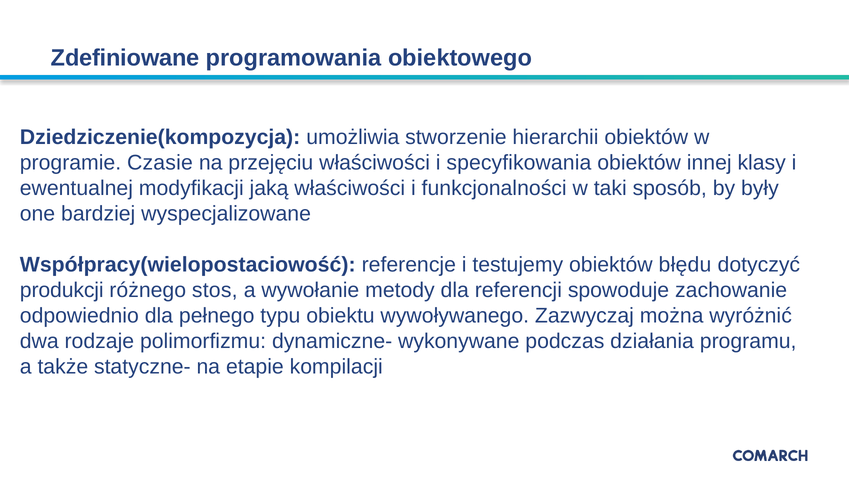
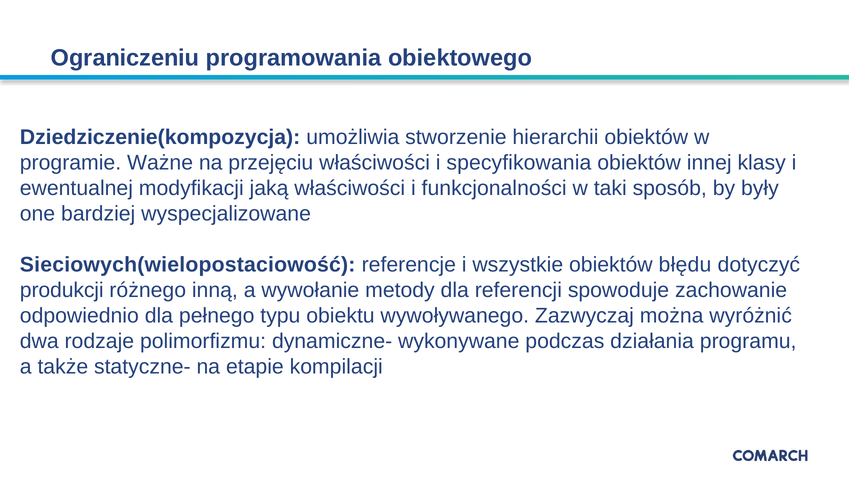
Zdefiniowane: Zdefiniowane -> Ograniczeniu
Czasie: Czasie -> Ważne
Współpracy(wielopostaciowość: Współpracy(wielopostaciowość -> Sieciowych(wielopostaciowość
testujemy: testujemy -> wszystkie
stos: stos -> inną
